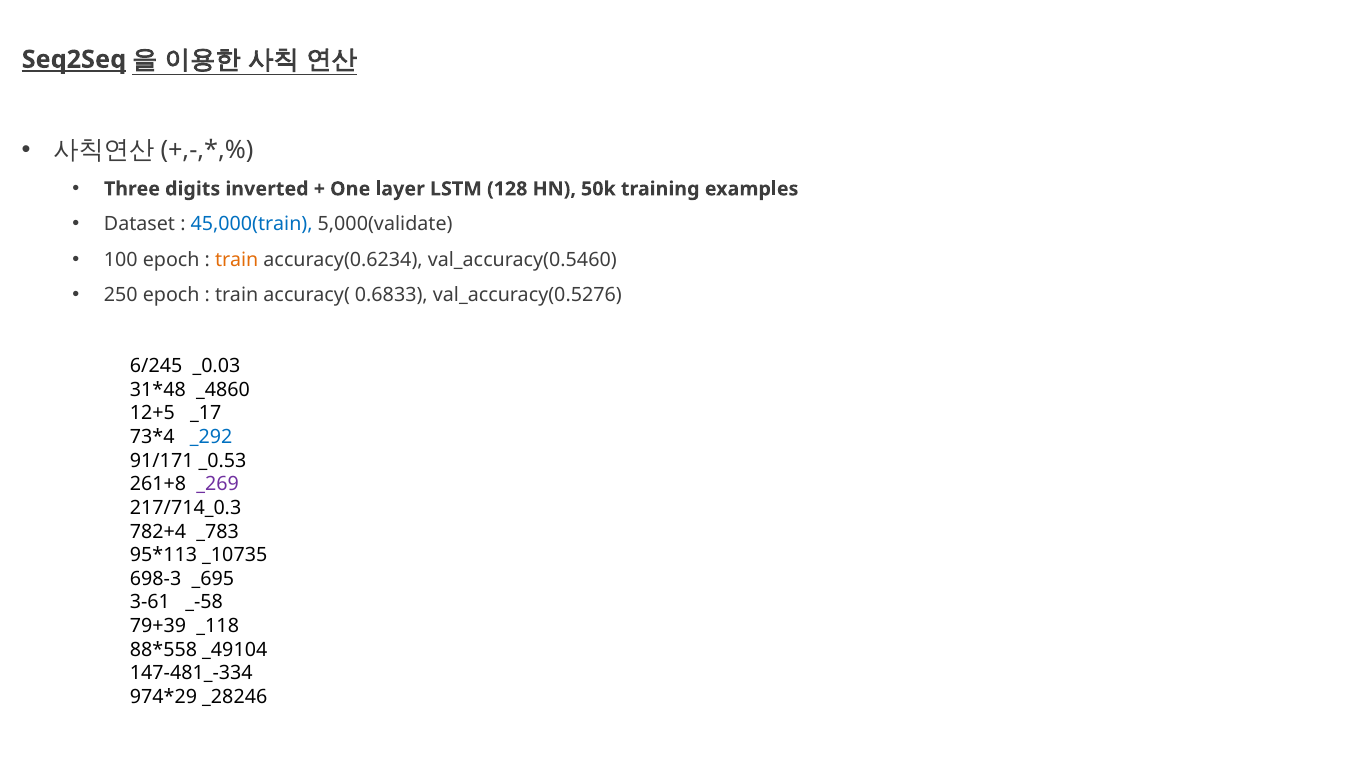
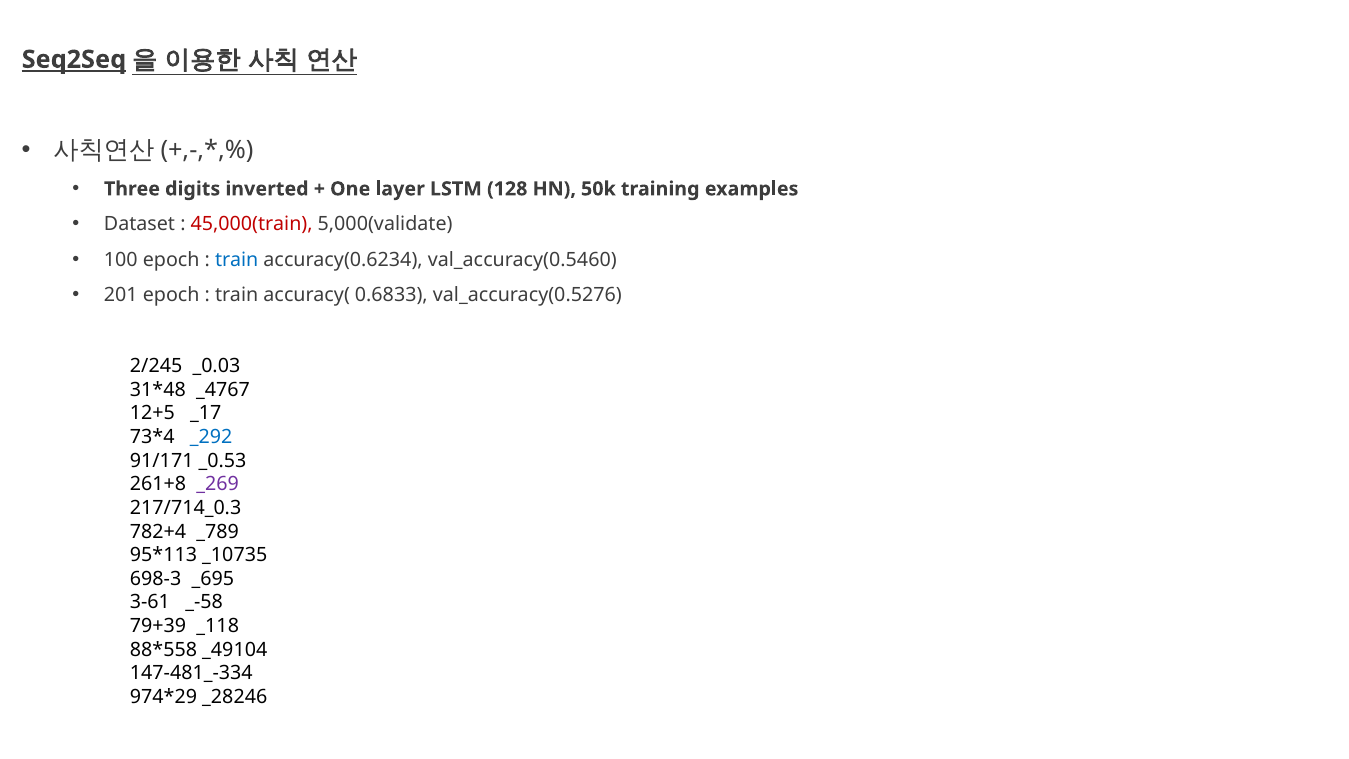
45,000(train colour: blue -> red
train at (237, 260) colour: orange -> blue
250: 250 -> 201
6/245: 6/245 -> 2/245
_4860: _4860 -> _4767
_783: _783 -> _789
